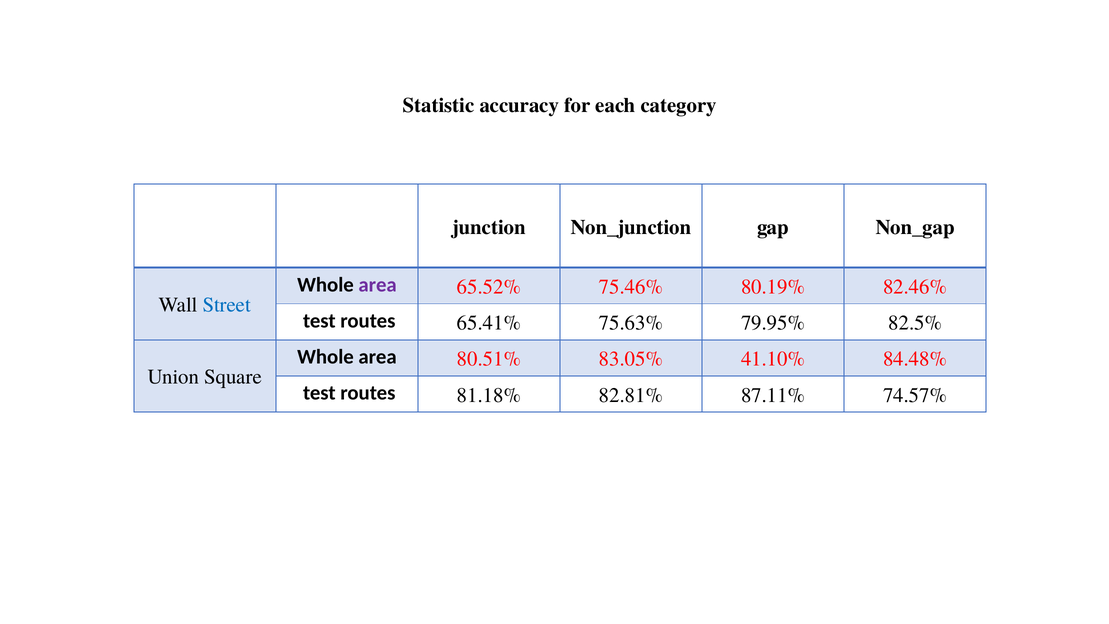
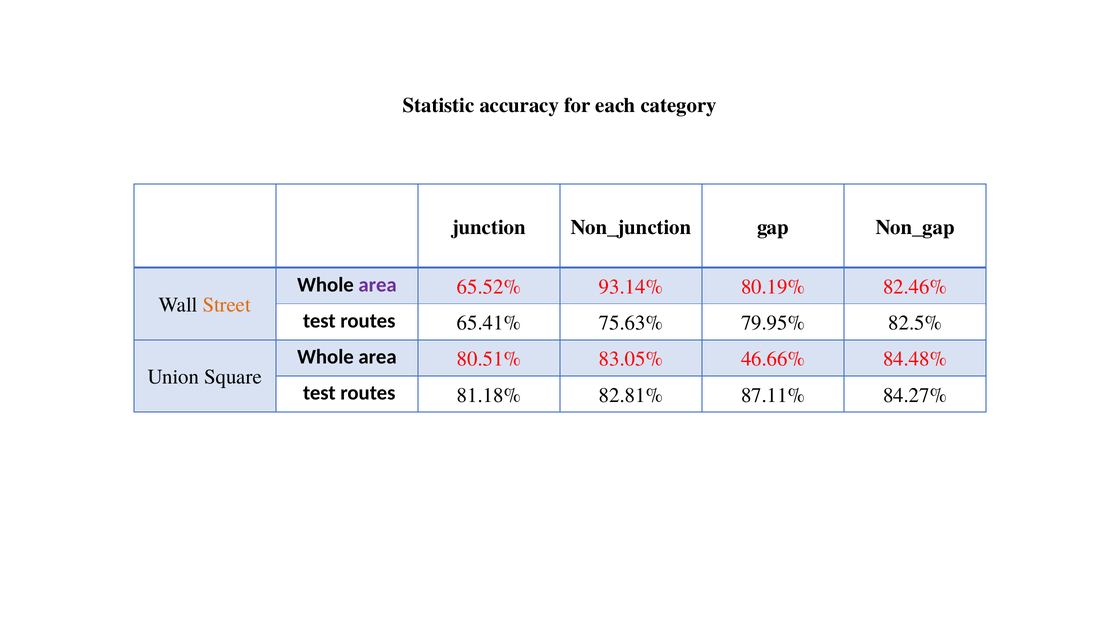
75.46%: 75.46% -> 93.14%
Street colour: blue -> orange
41.10%: 41.10% -> 46.66%
74.57%: 74.57% -> 84.27%
